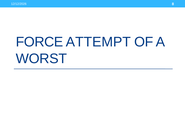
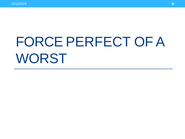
ATTEMPT: ATTEMPT -> PERFECT
